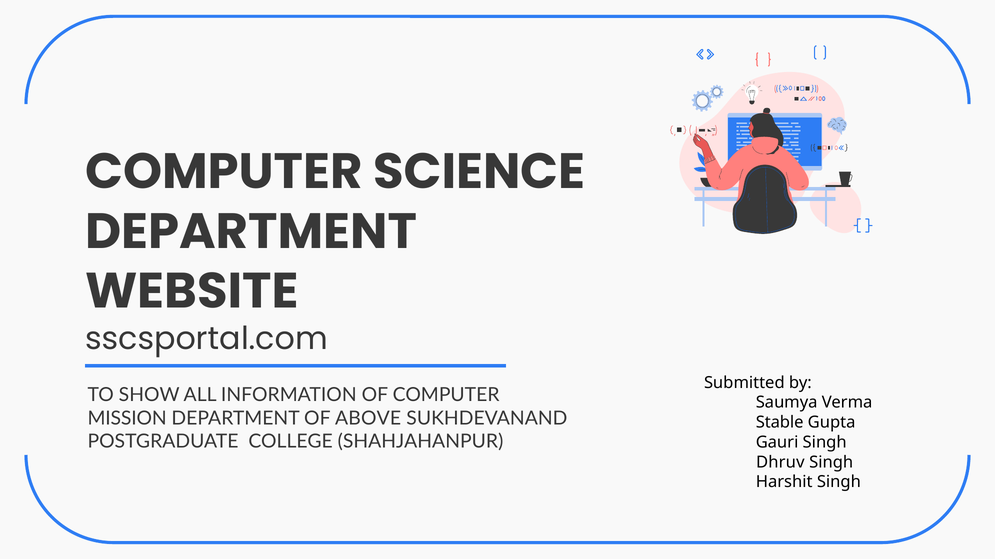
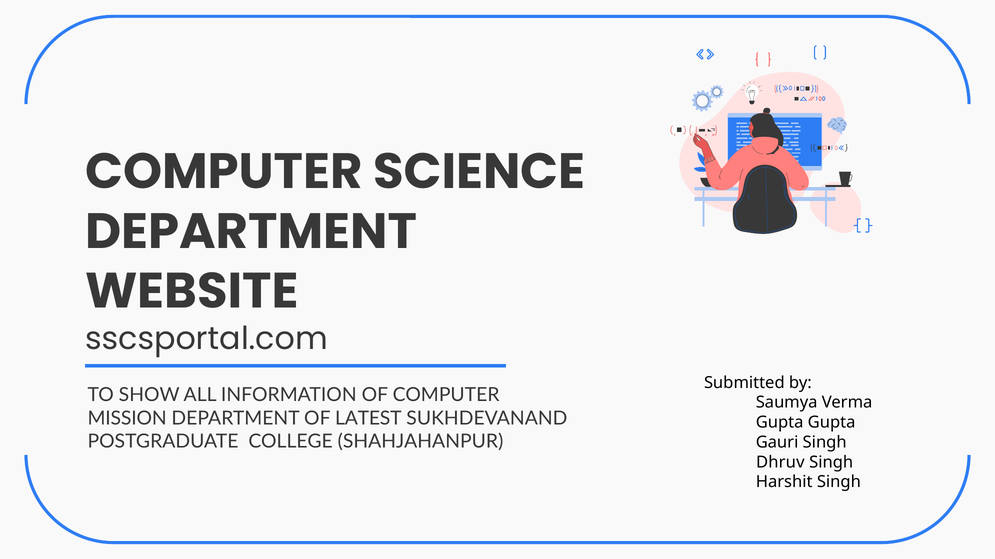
ABOVE: ABOVE -> LATEST
Stable at (780, 423): Stable -> Gupta
